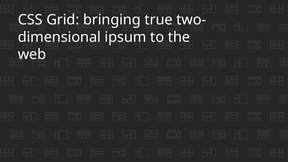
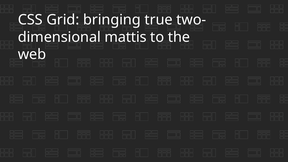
ipsum: ipsum -> mattis
